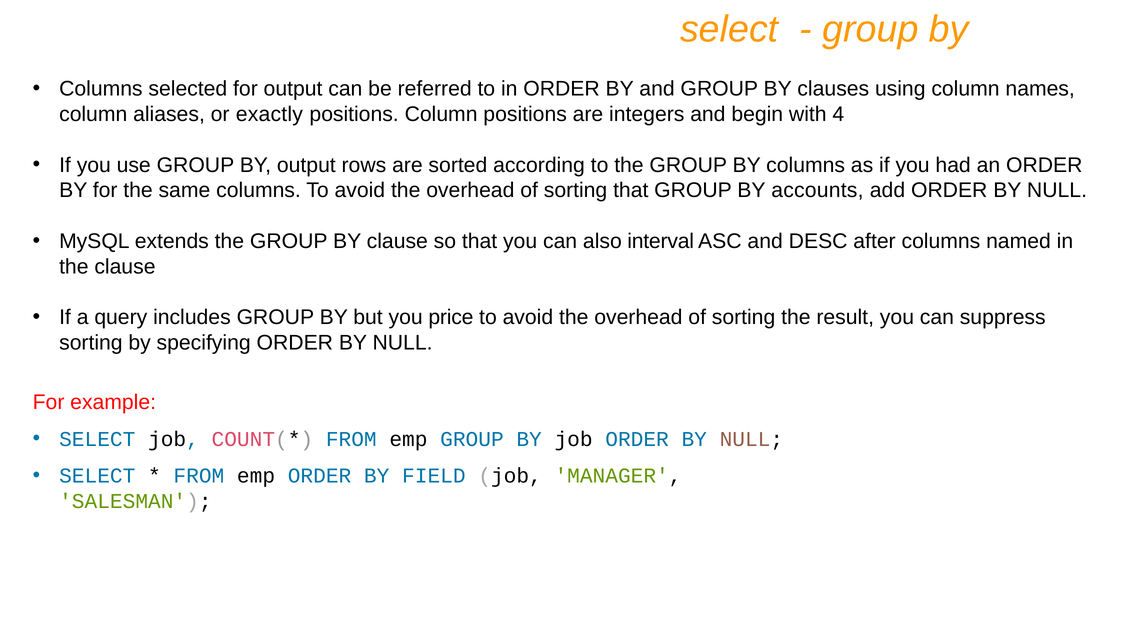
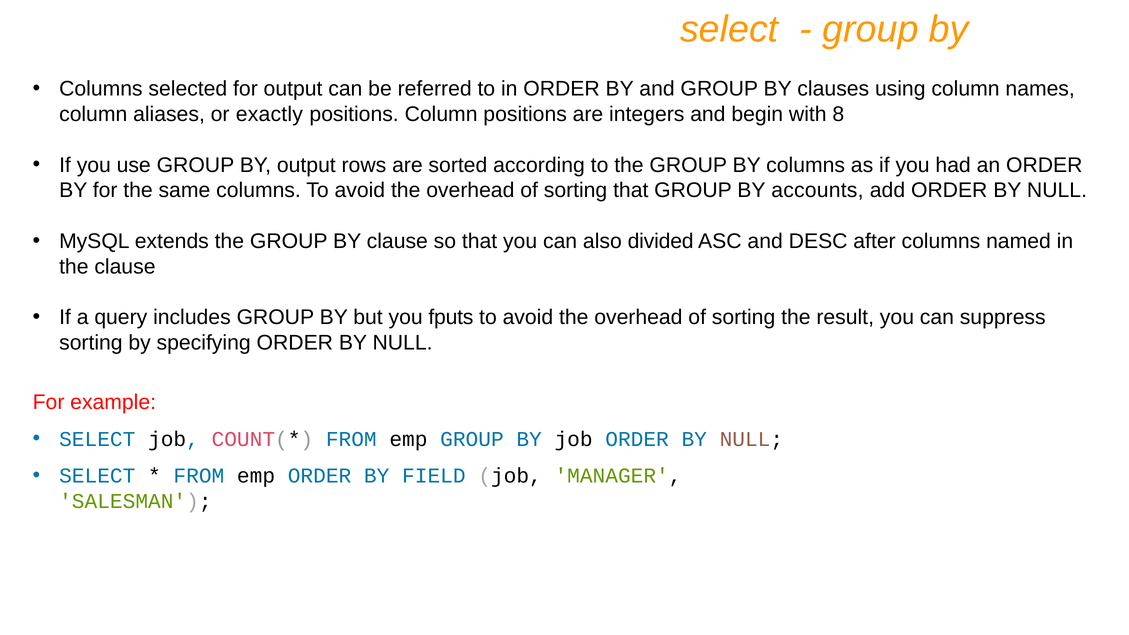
4: 4 -> 8
interval: interval -> divided
price: price -> fputs
